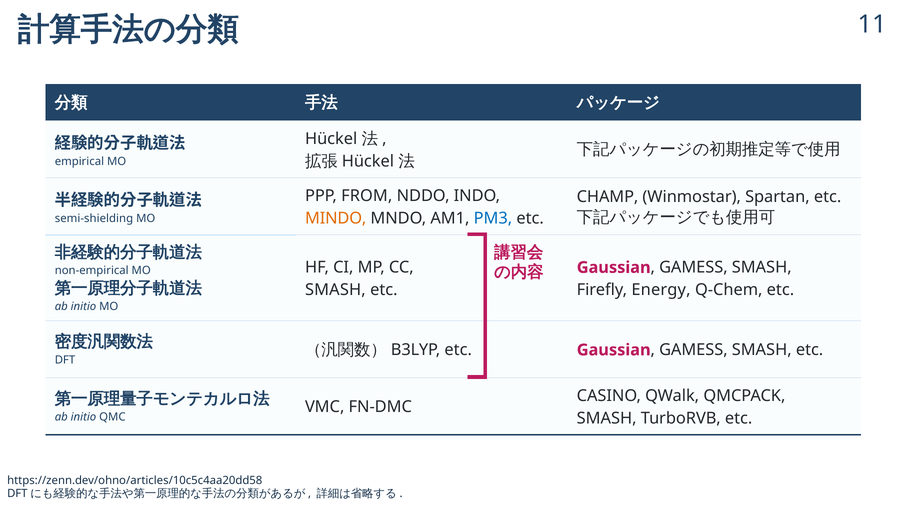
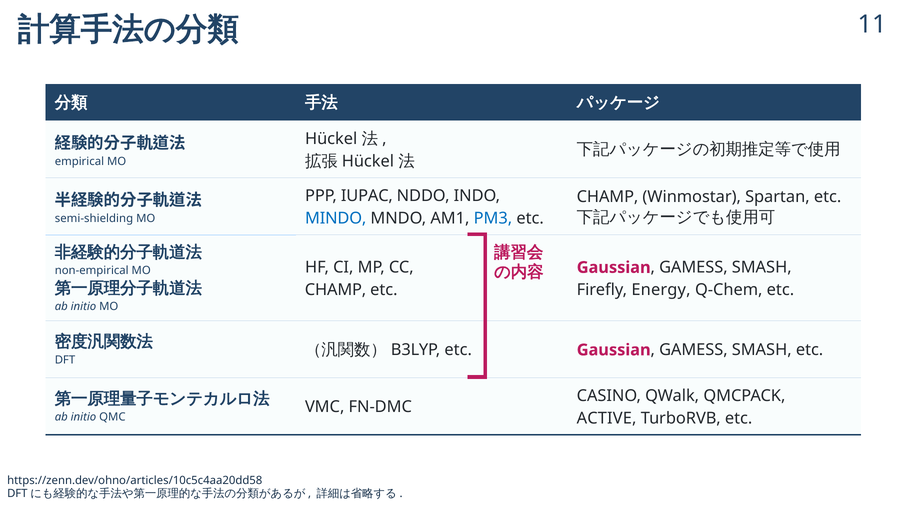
FROM: FROM -> IUPAC
MINDO colour: orange -> blue
SMASH at (335, 290): SMASH -> CHAMP
SMASH at (607, 419): SMASH -> ACTIVE
